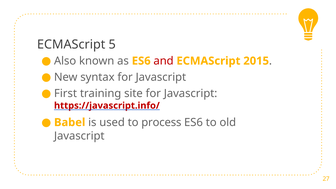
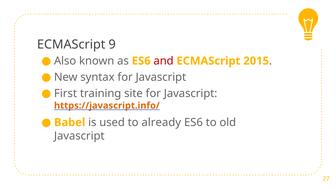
5: 5 -> 9
https://javascript.info/ colour: red -> orange
process: process -> already
